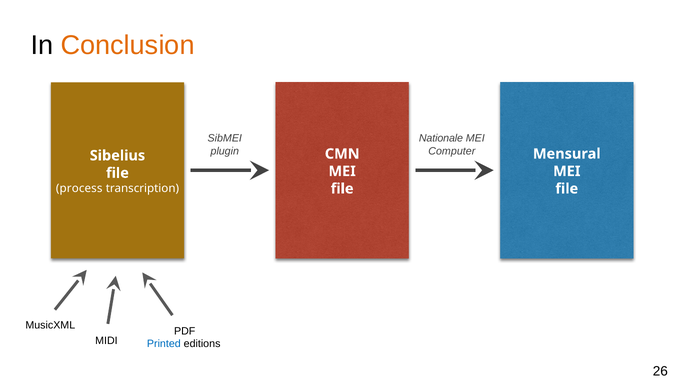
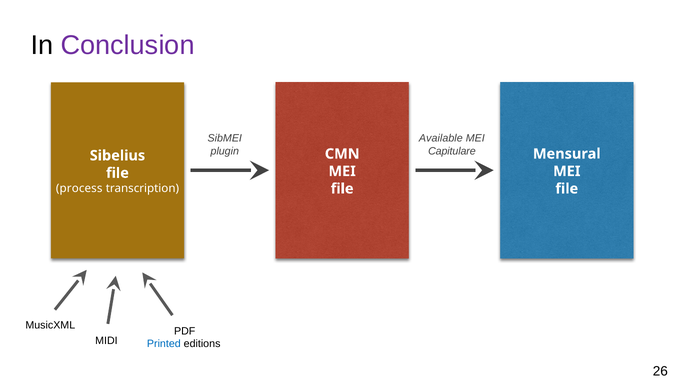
Conclusion colour: orange -> purple
Nationale: Nationale -> Available
Computer: Computer -> Capitulare
